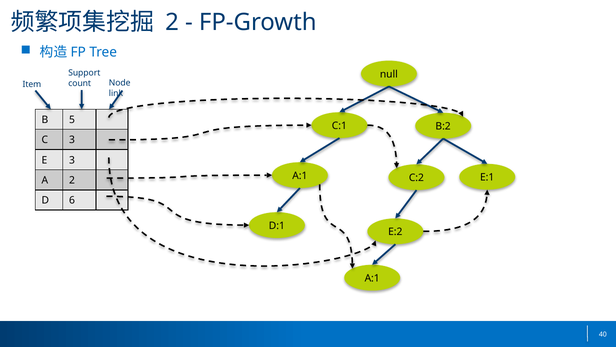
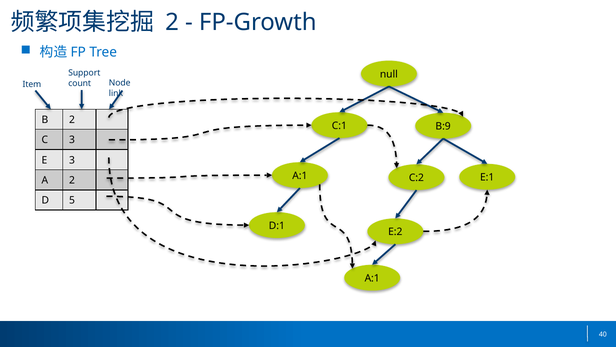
B 5: 5 -> 2
B:2: B:2 -> B:9
6: 6 -> 5
